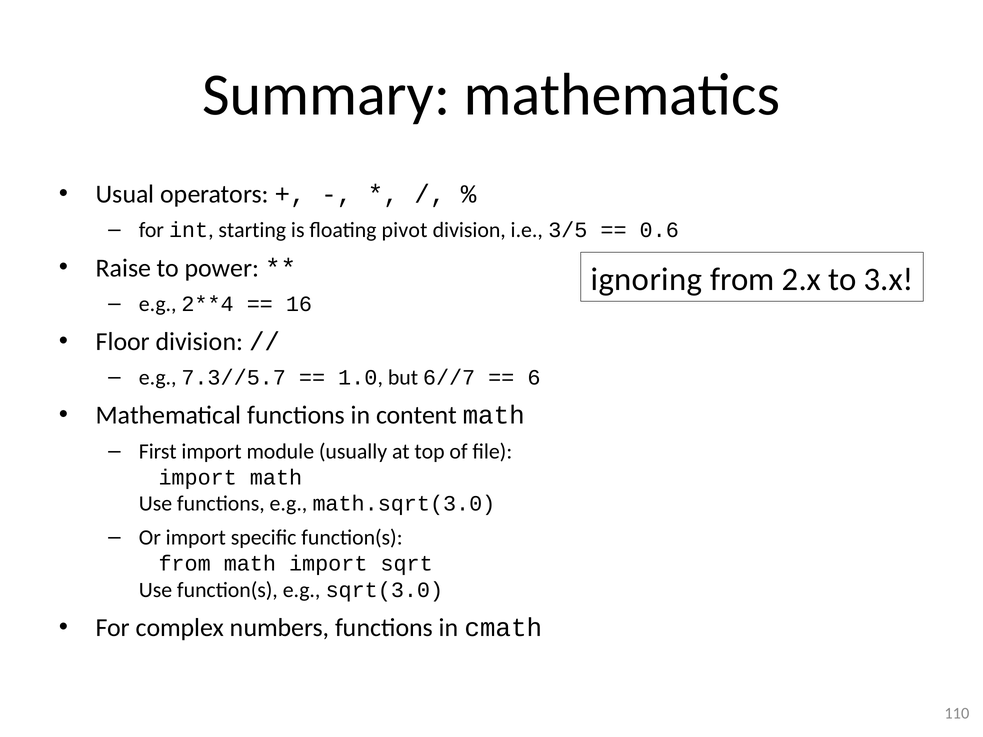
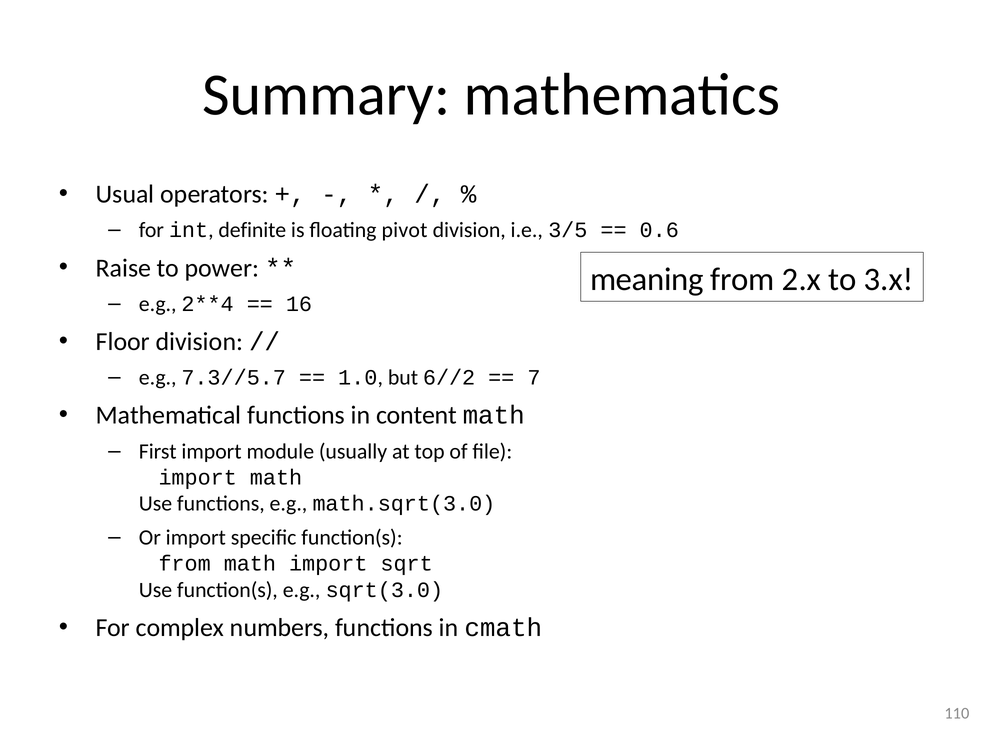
starting: starting -> definite
ignoring: ignoring -> meaning
6//7: 6//7 -> 6//2
6: 6 -> 7
